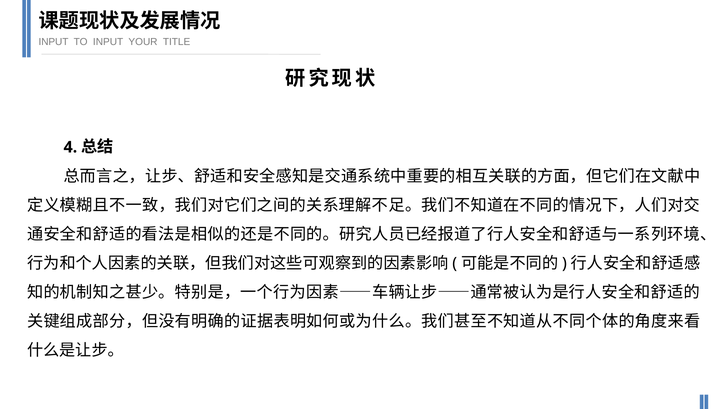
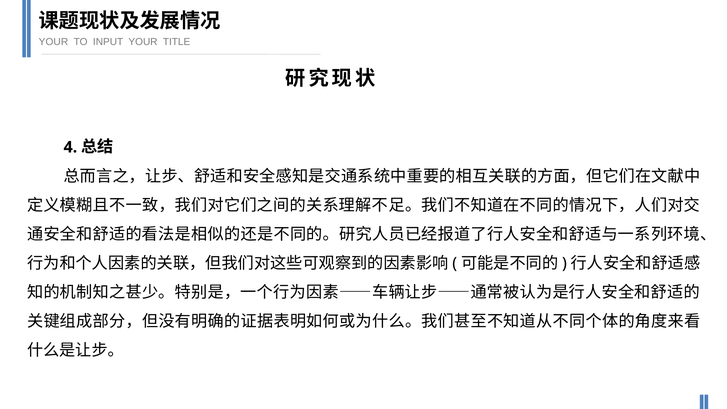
INPUT at (54, 42): INPUT -> YOUR
